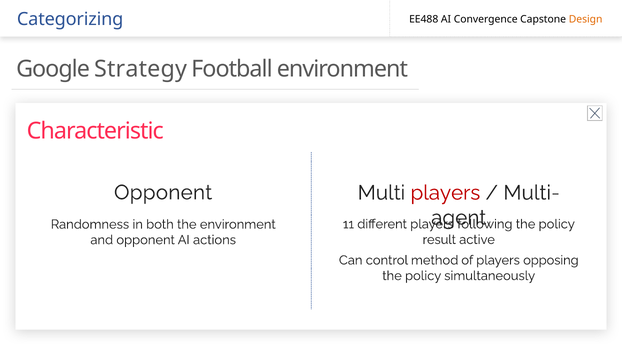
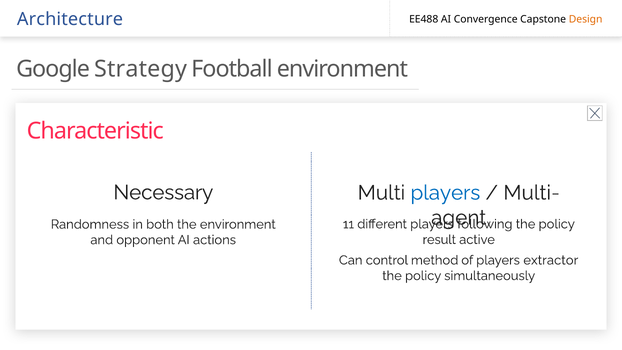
Categorizing: Categorizing -> Architecture
Opponent at (163, 192): Opponent -> Necessary
players at (445, 193) colour: red -> blue
opposing: opposing -> extractor
